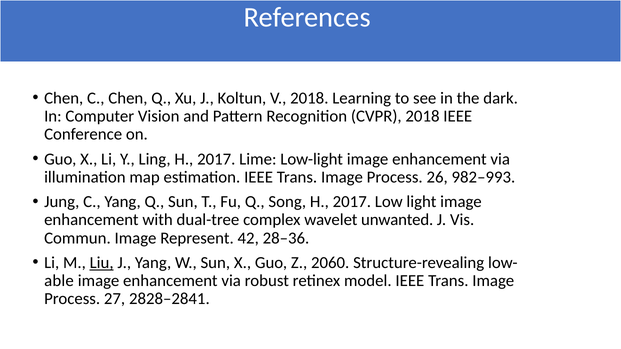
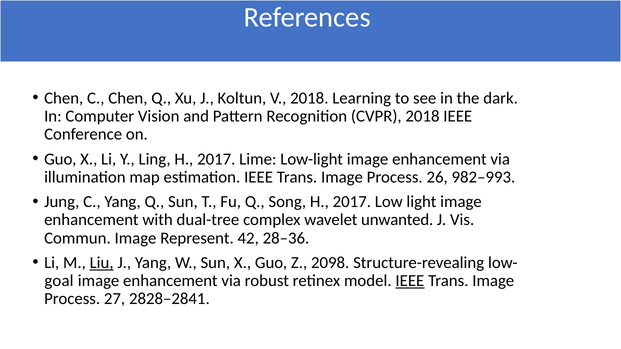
2060: 2060 -> 2098
able: able -> goal
IEEE at (410, 281) underline: none -> present
